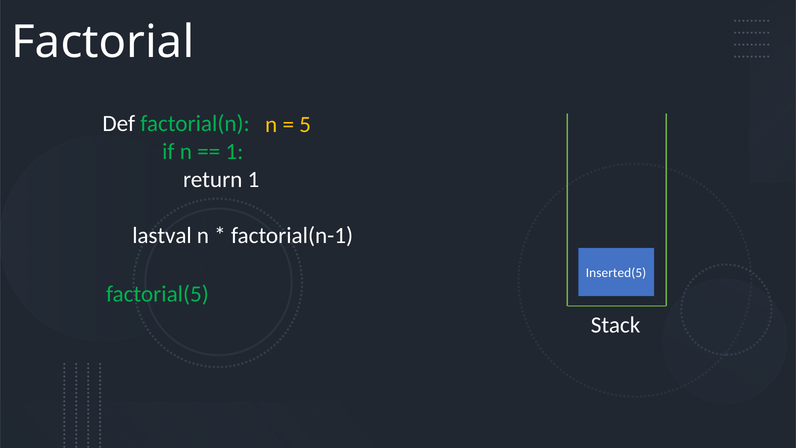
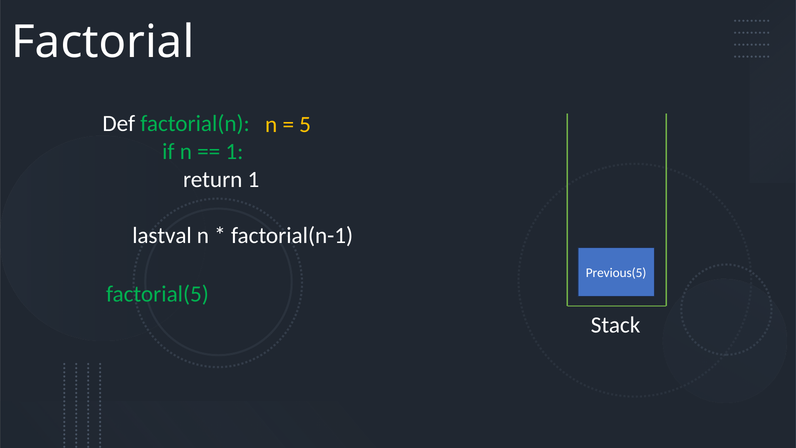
Inserted(5: Inserted(5 -> Previous(5
